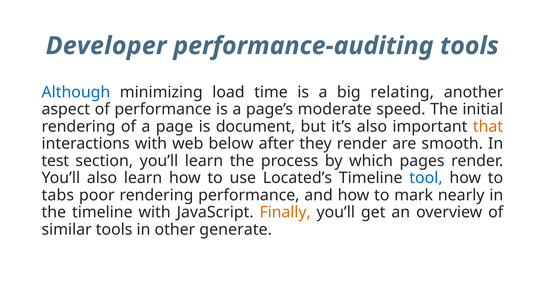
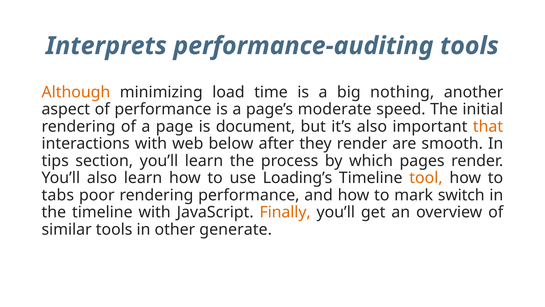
Developer: Developer -> Interprets
Although colour: blue -> orange
relating: relating -> nothing
test: test -> tips
Located’s: Located’s -> Loading’s
tool colour: blue -> orange
nearly: nearly -> switch
